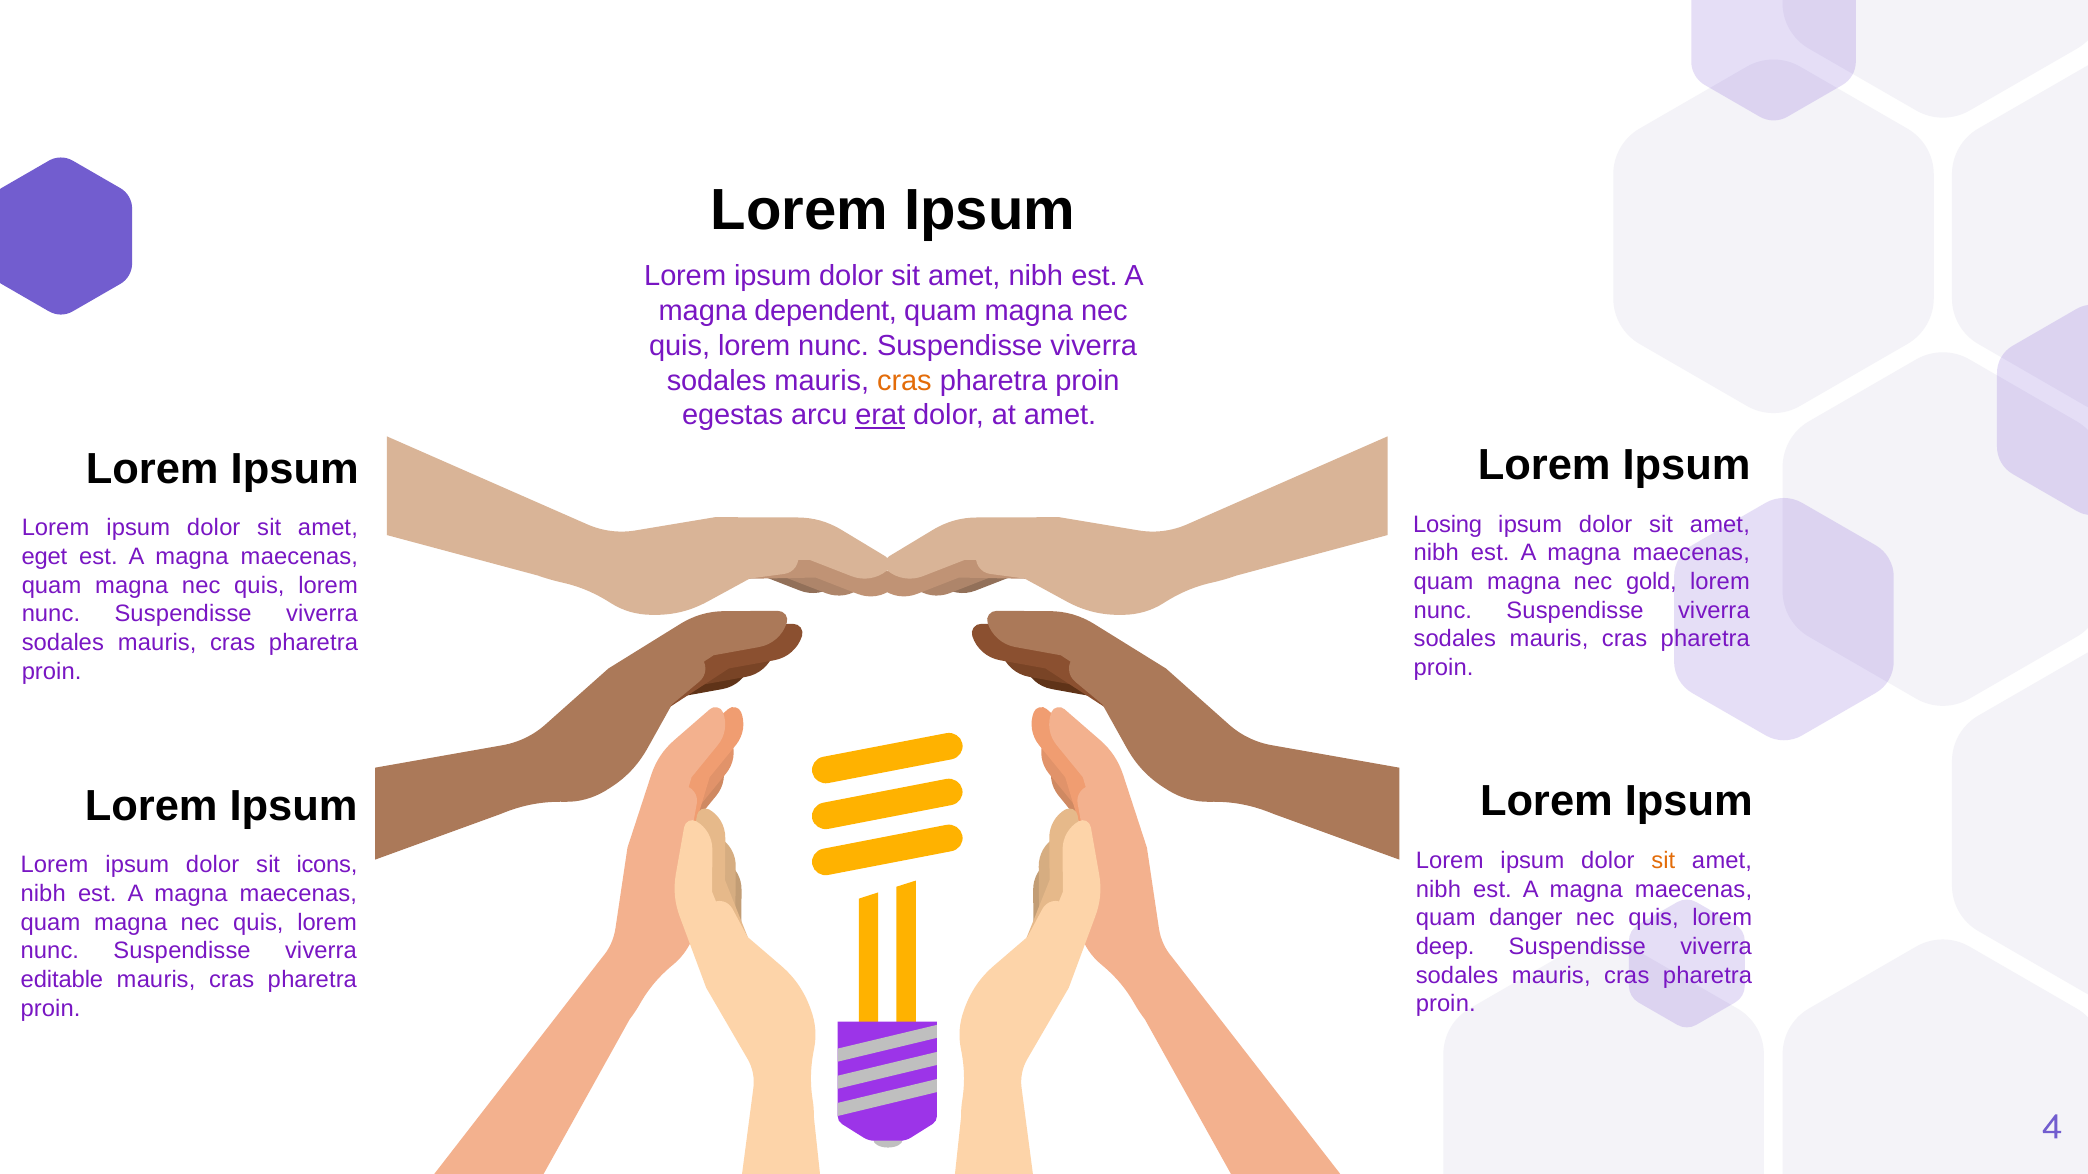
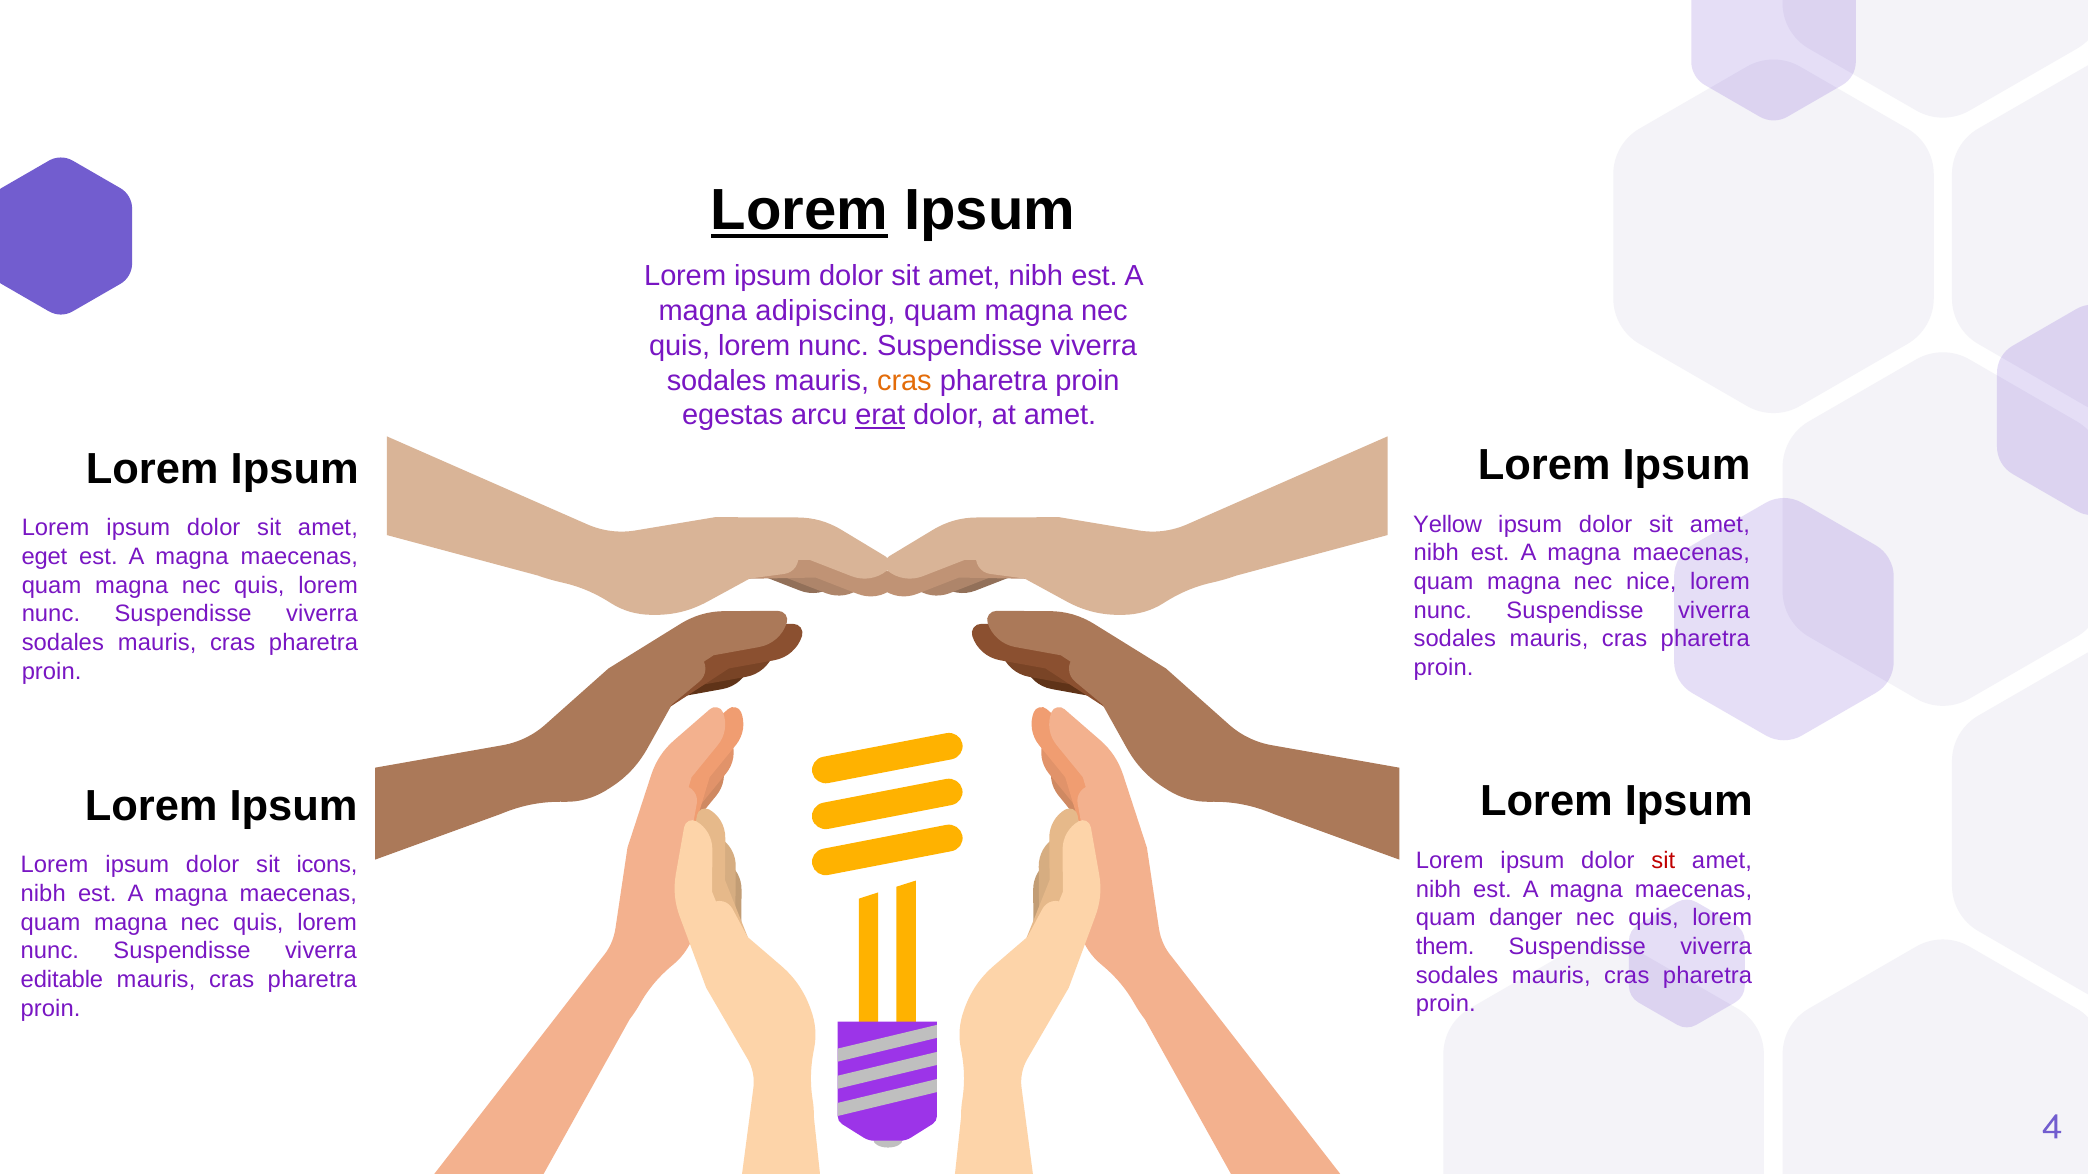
Lorem at (799, 211) underline: none -> present
dependent: dependent -> adipiscing
Losing: Losing -> Yellow
gold: gold -> nice
sit at (1663, 861) colour: orange -> red
deep: deep -> them
